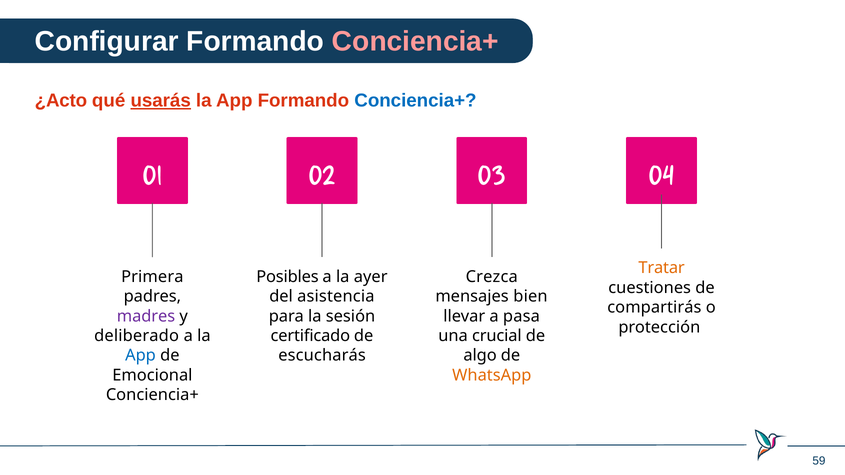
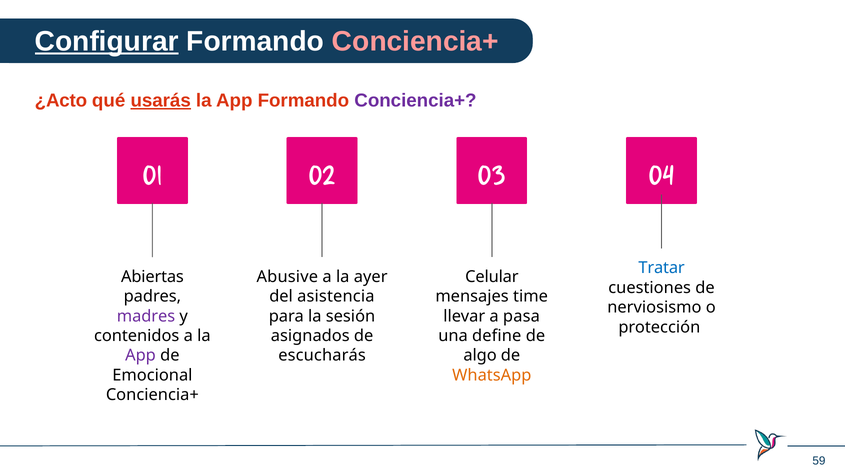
Configurar underline: none -> present
Conciencia+ at (415, 101) colour: blue -> purple
Tratar colour: orange -> blue
Primera: Primera -> Abiertas
Posibles: Posibles -> Abusive
Crezca: Crezca -> Celular
bien: bien -> time
compartirás: compartirás -> nerviosismo
deliberado: deliberado -> contenidos
certificado: certificado -> asignados
crucial: crucial -> define
App at (140, 356) colour: blue -> purple
